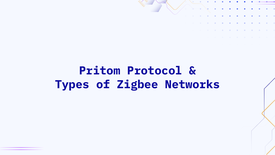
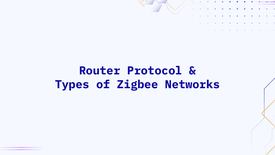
Pritom: Pritom -> Router
